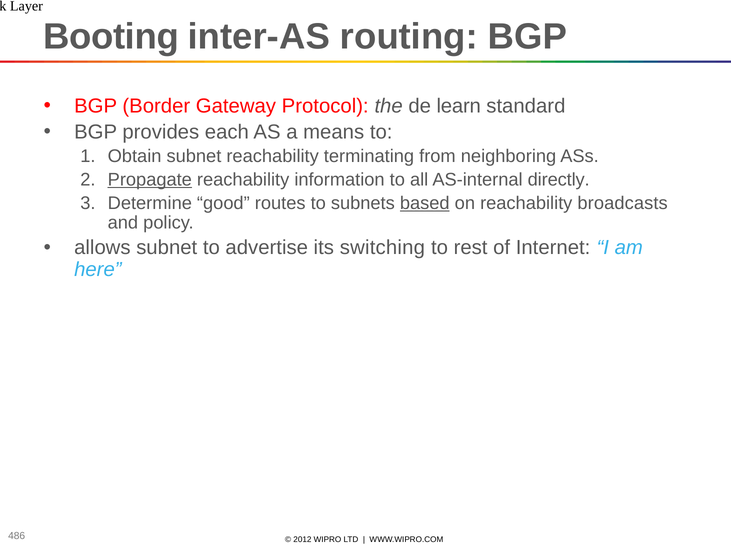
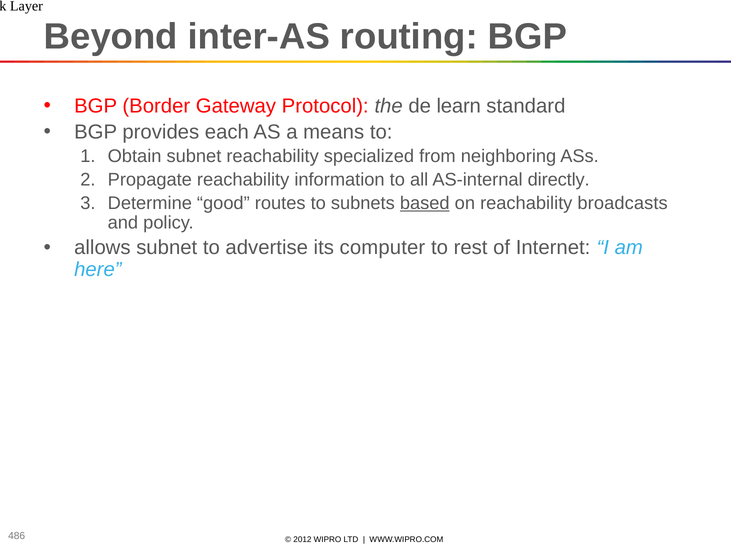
Booting: Booting -> Beyond
terminating: terminating -> specialized
Propagate underline: present -> none
switching: switching -> computer
